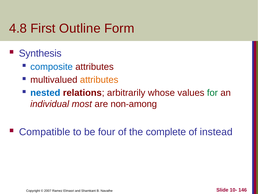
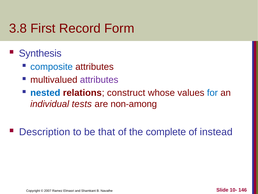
4.8: 4.8 -> 3.8
Outline: Outline -> Record
attributes at (99, 80) colour: orange -> purple
arbitrarily: arbitrarily -> construct
for colour: green -> blue
most: most -> tests
Compatible: Compatible -> Description
four: four -> that
